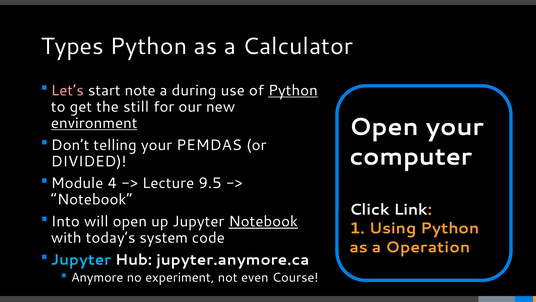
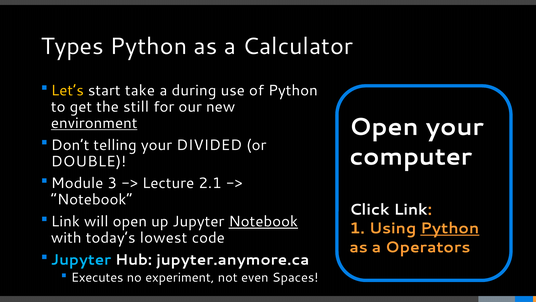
Let’s colour: pink -> yellow
note: note -> take
Python at (293, 90) underline: present -> none
PEMDAS: PEMDAS -> DIVIDED
DIVIDED: DIVIDED -> DOUBLE
4: 4 -> 3
9.5: 9.5 -> 2.1
Into at (65, 221): Into -> Link
Python at (450, 228) underline: none -> present
system: system -> lowest
Operation: Operation -> Operators
Anymore: Anymore -> Executes
Course: Course -> Spaces
